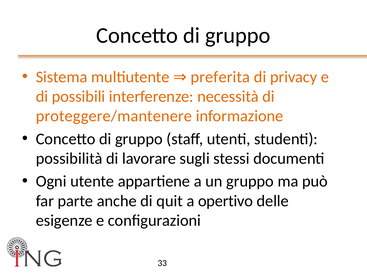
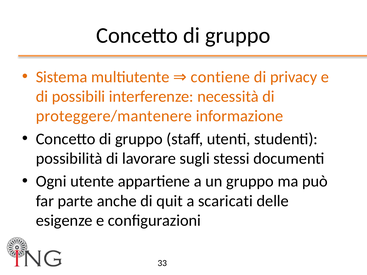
preferita: preferita -> contiene
opertivo: opertivo -> scaricati
